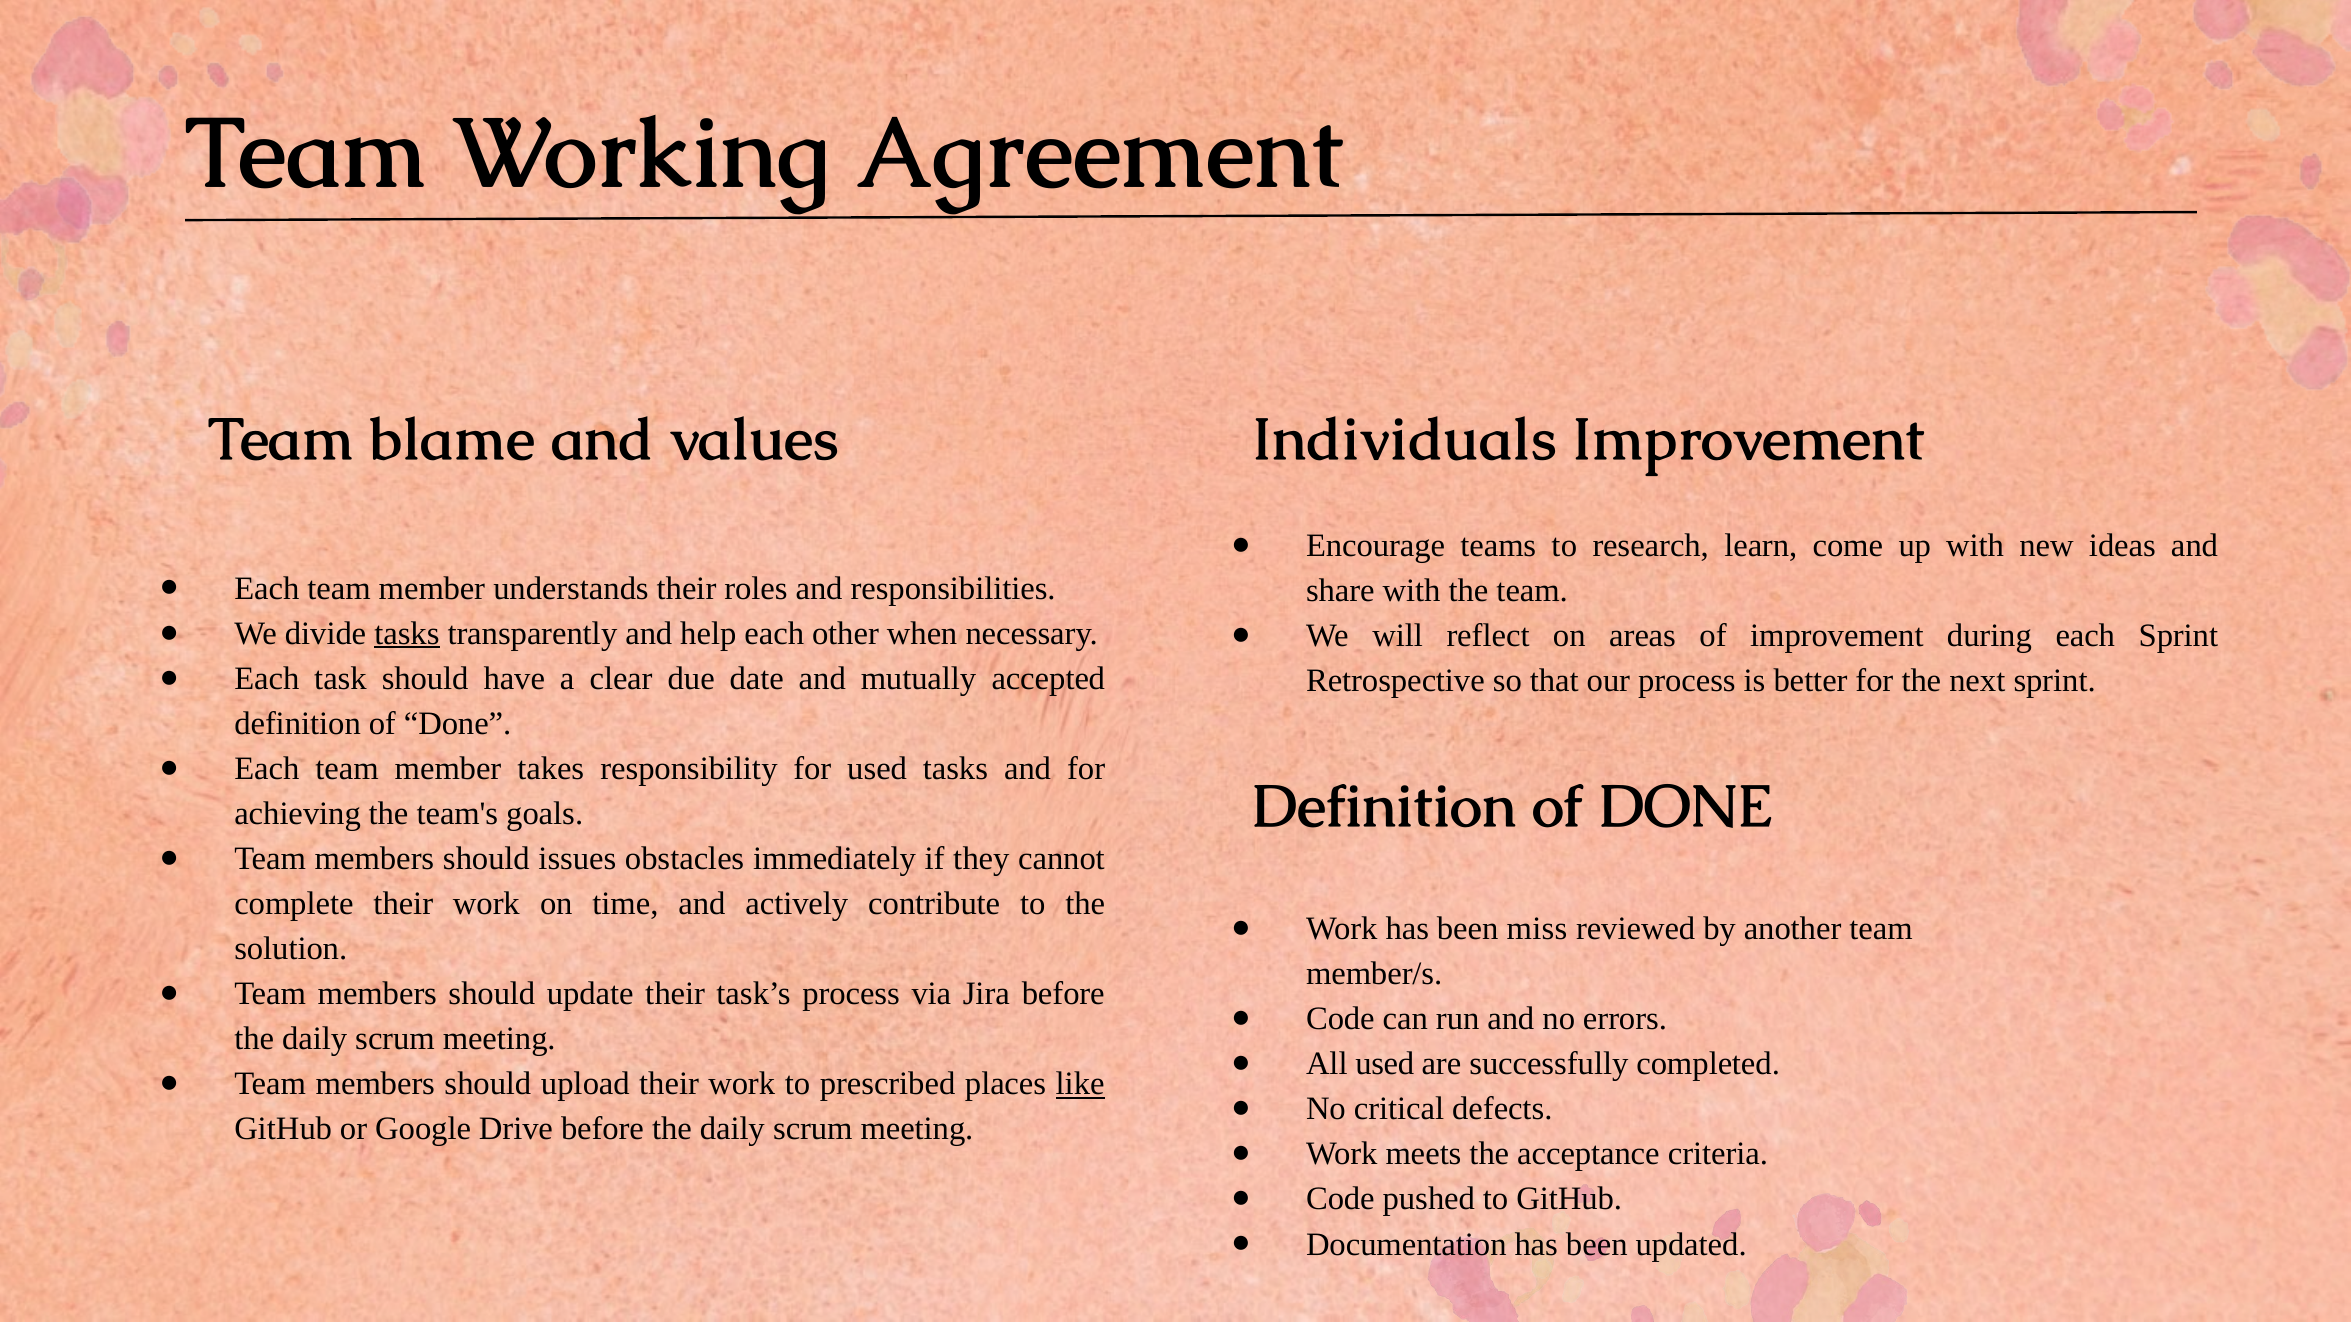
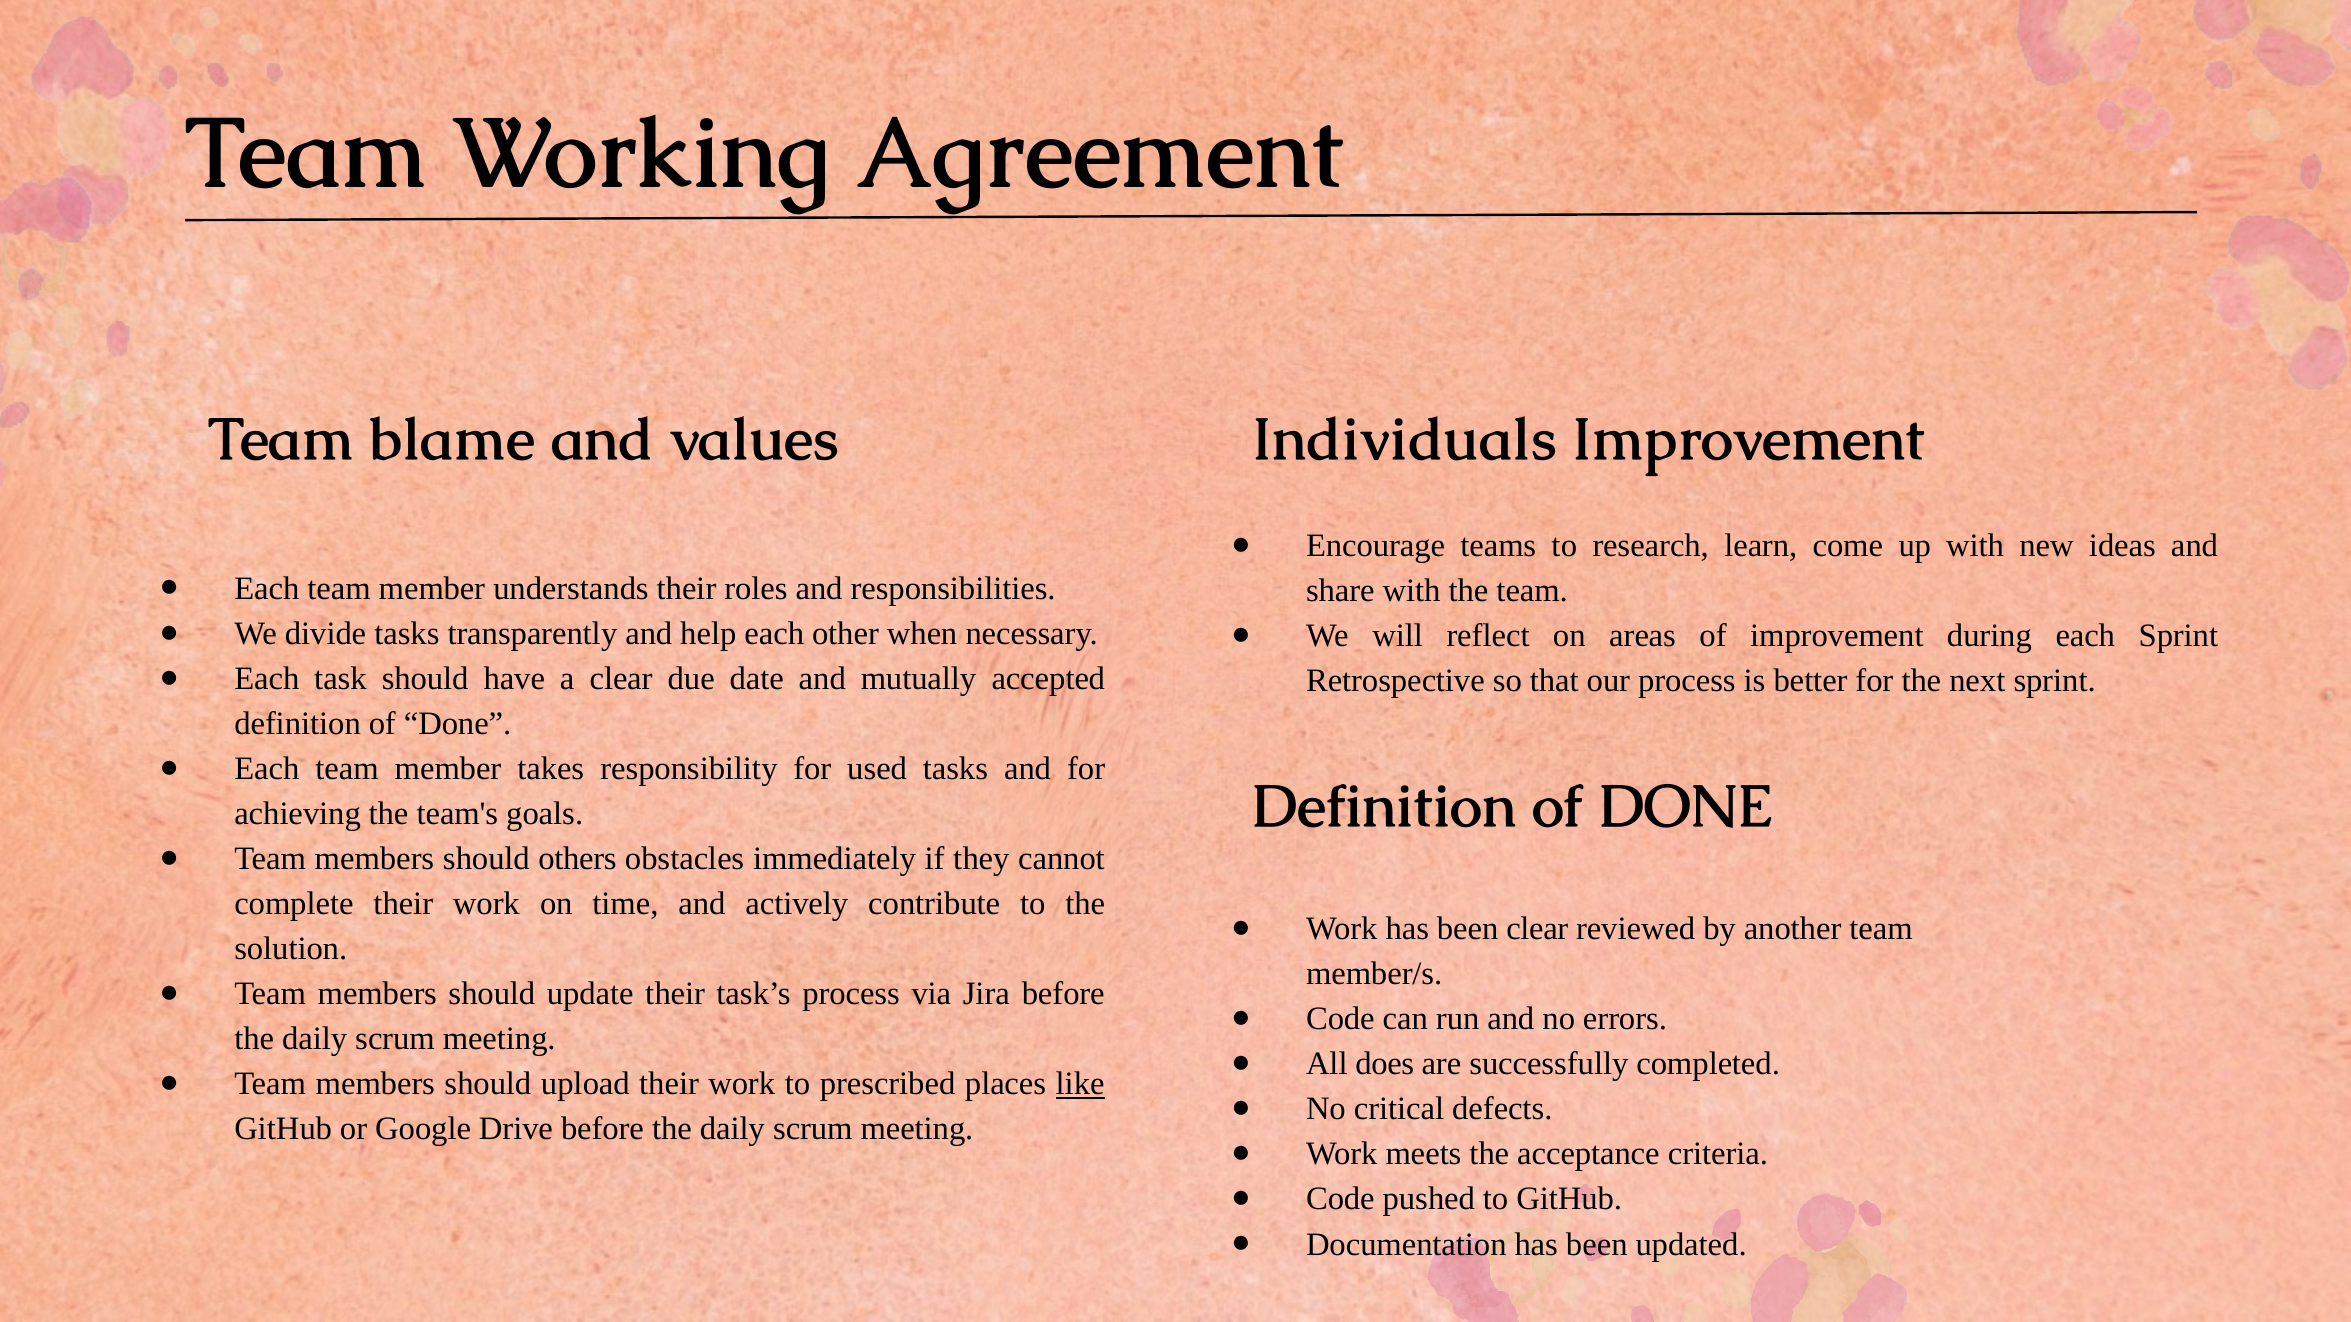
tasks at (407, 634) underline: present -> none
issues: issues -> others
been miss: miss -> clear
All used: used -> does
